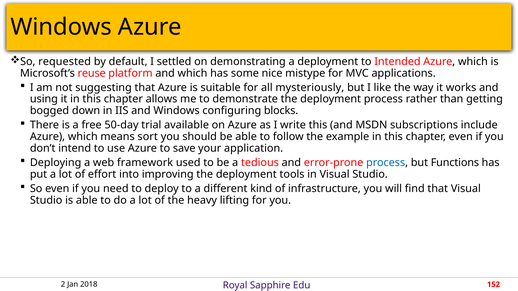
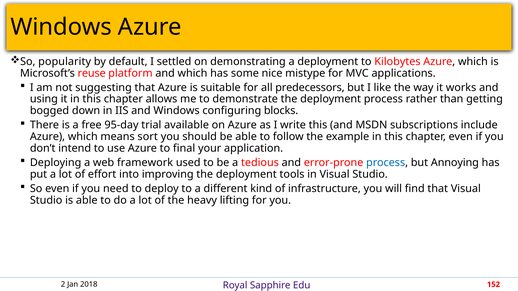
requested: requested -> popularity
Intended: Intended -> Kilobytes
mysteriously: mysteriously -> predecessors
50-day: 50-day -> 95-day
save: save -> final
Functions: Functions -> Annoying
